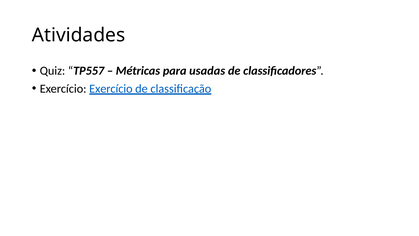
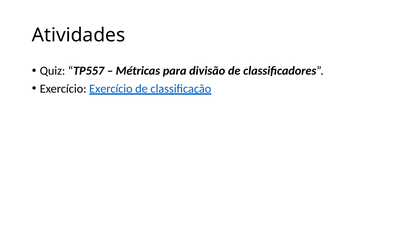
usadas: usadas -> divisão
